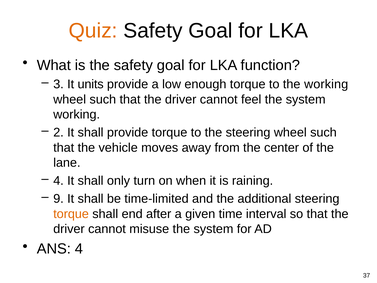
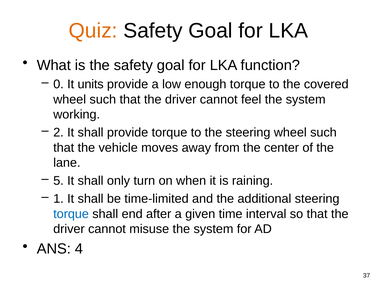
3: 3 -> 0
the working: working -> covered
4 at (58, 181): 4 -> 5
9: 9 -> 1
torque at (71, 214) colour: orange -> blue
